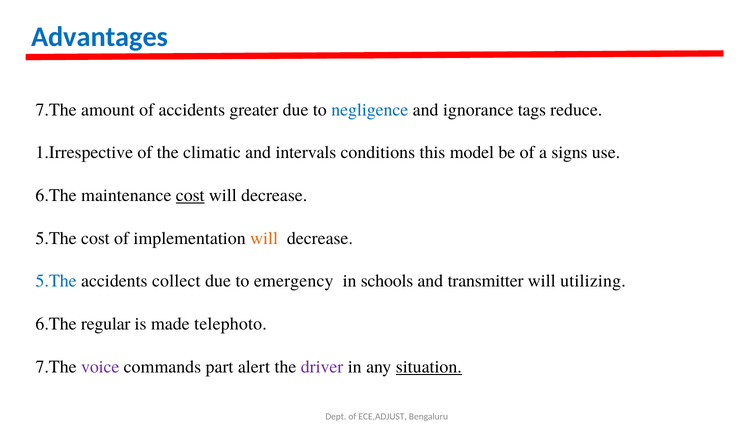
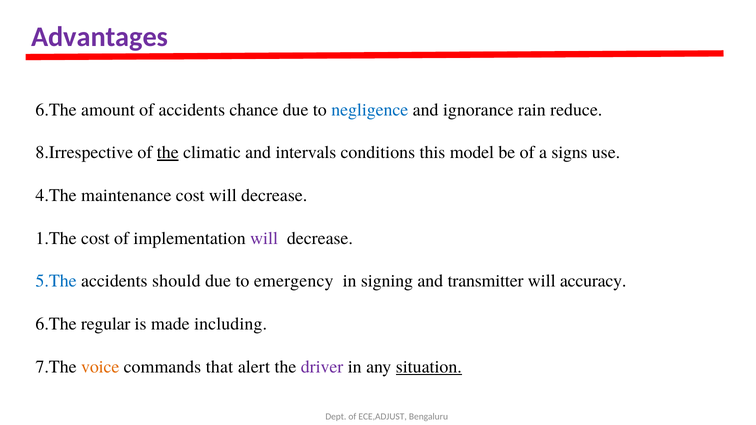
Advantages colour: blue -> purple
7.The at (56, 110): 7.The -> 6.The
greater: greater -> chance
tags: tags -> rain
1.Irrespective: 1.Irrespective -> 8.Irrespective
the at (168, 153) underline: none -> present
6.The at (56, 196): 6.The -> 4.The
cost at (190, 196) underline: present -> none
5.The at (56, 238): 5.The -> 1.The
will at (264, 238) colour: orange -> purple
collect: collect -> should
schools: schools -> signing
utilizing: utilizing -> accuracy
telephoto: telephoto -> including
voice colour: purple -> orange
part: part -> that
